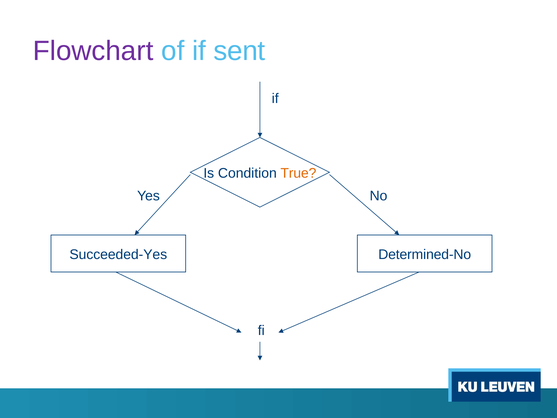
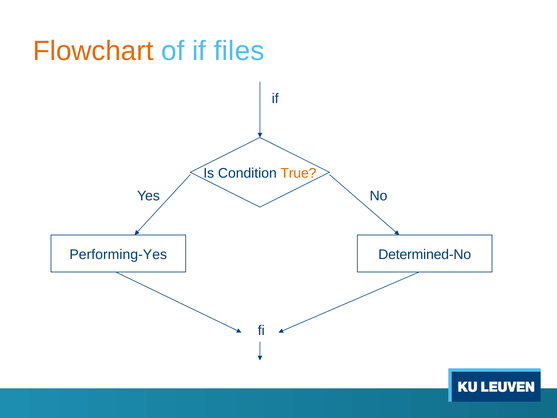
Flowchart colour: purple -> orange
sent: sent -> files
Succeeded-Yes: Succeeded-Yes -> Performing-Yes
